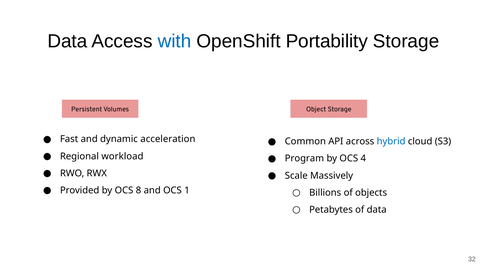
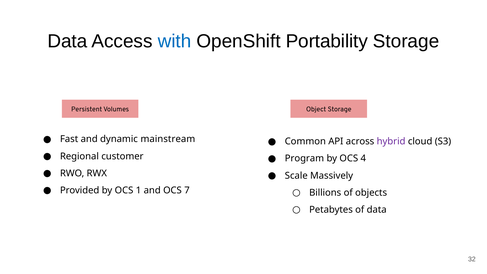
acceleration: acceleration -> mainstream
hybrid colour: blue -> purple
workload: workload -> customer
8: 8 -> 1
1: 1 -> 7
